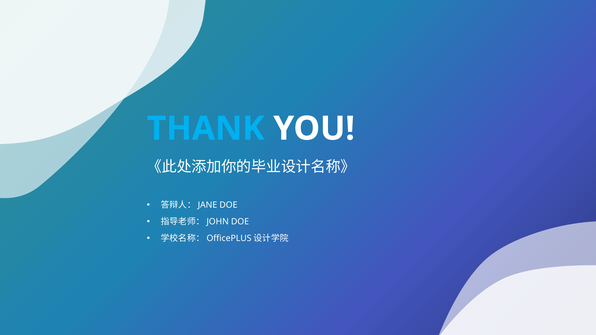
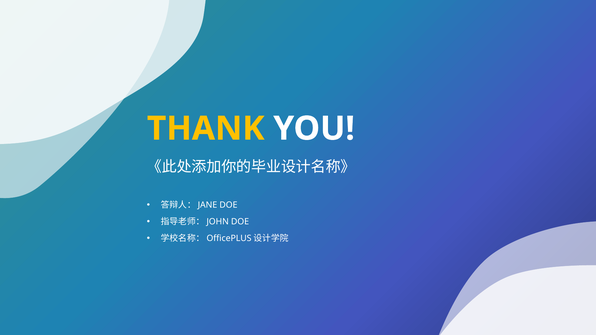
THANK colour: light blue -> yellow
